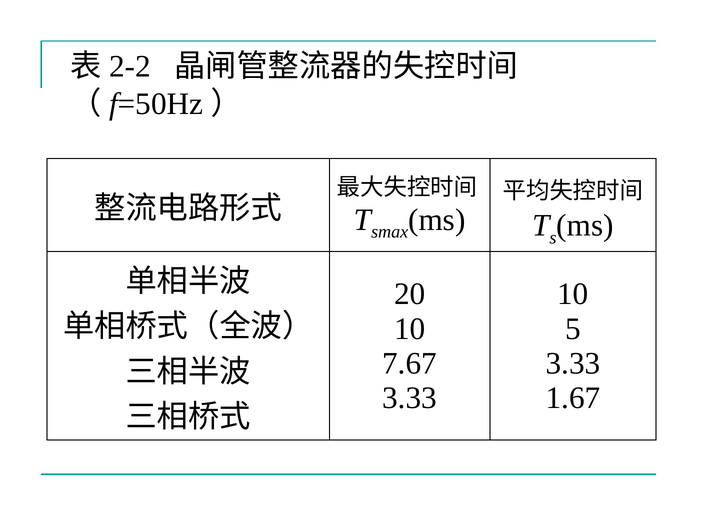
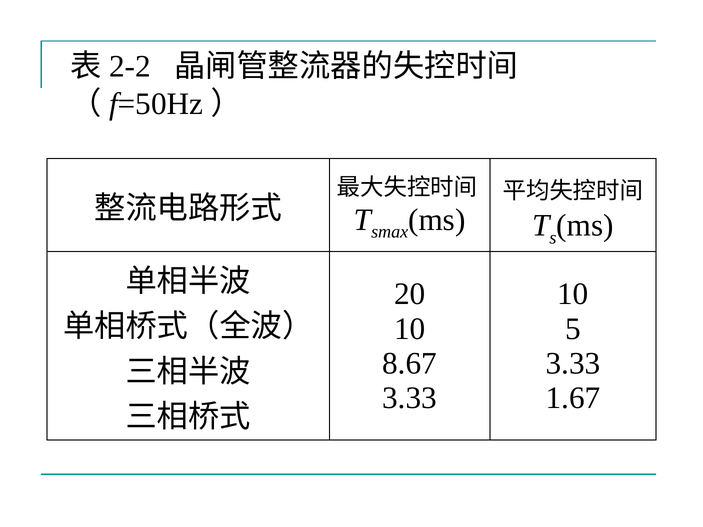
7.67: 7.67 -> 8.67
